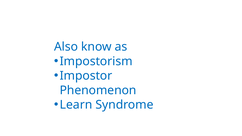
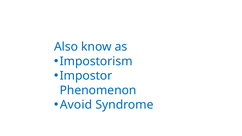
Learn: Learn -> Avoid
